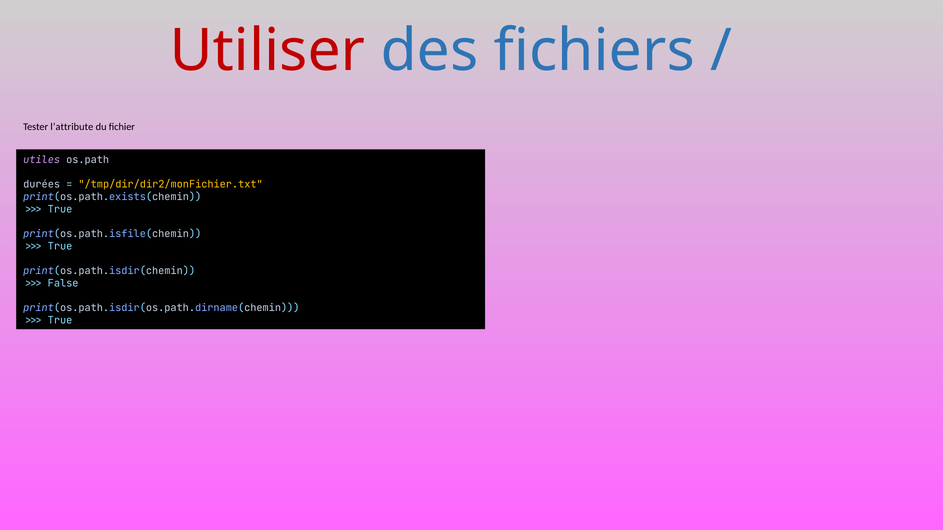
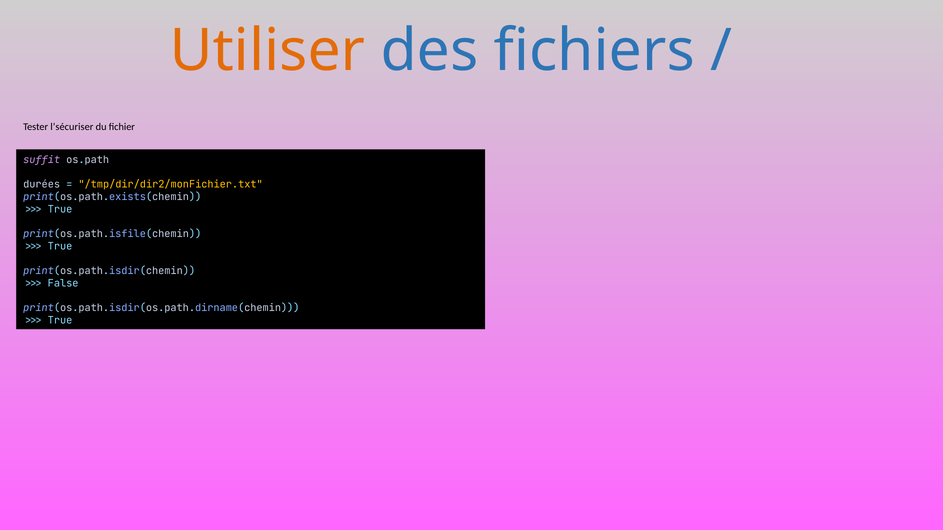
Utiliser colour: red -> orange
l’attribute: l’attribute -> l’sécuriser
utiles: utiles -> suffit
